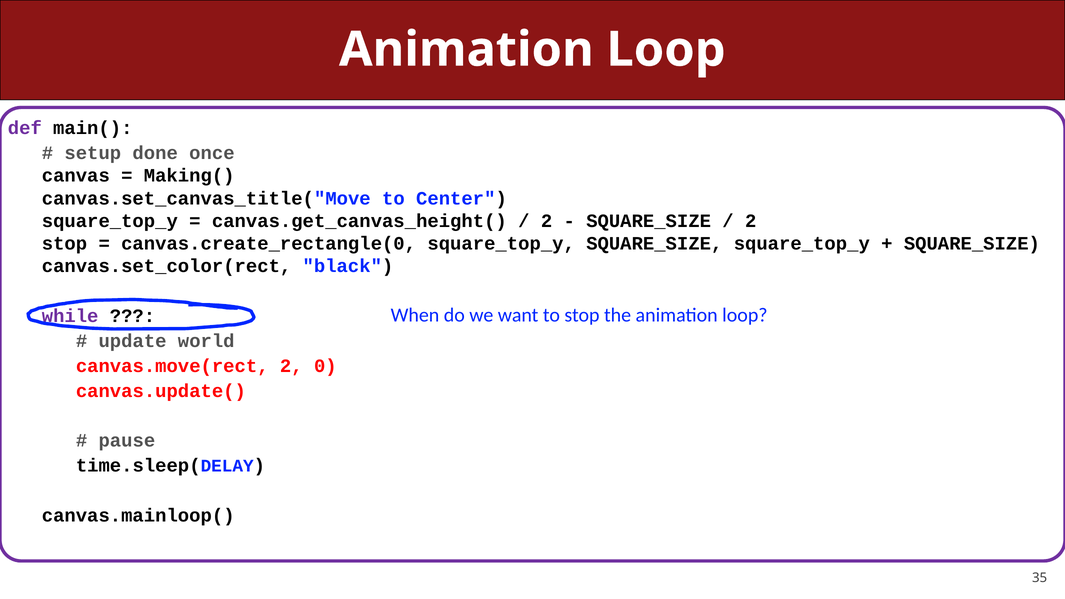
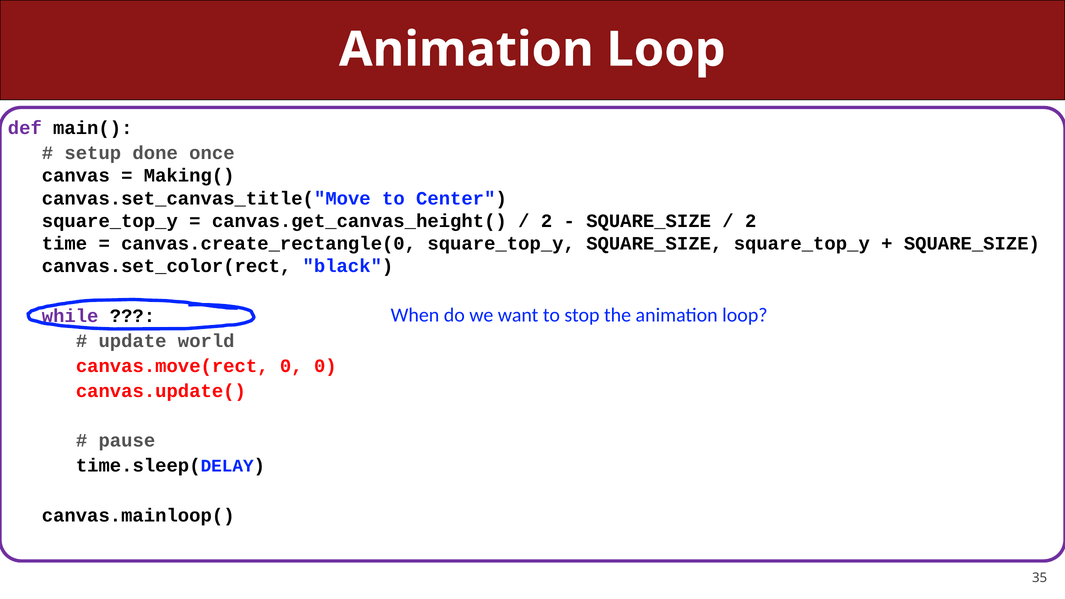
stop at (64, 244): stop -> time
canvas.move(rect 2: 2 -> 0
